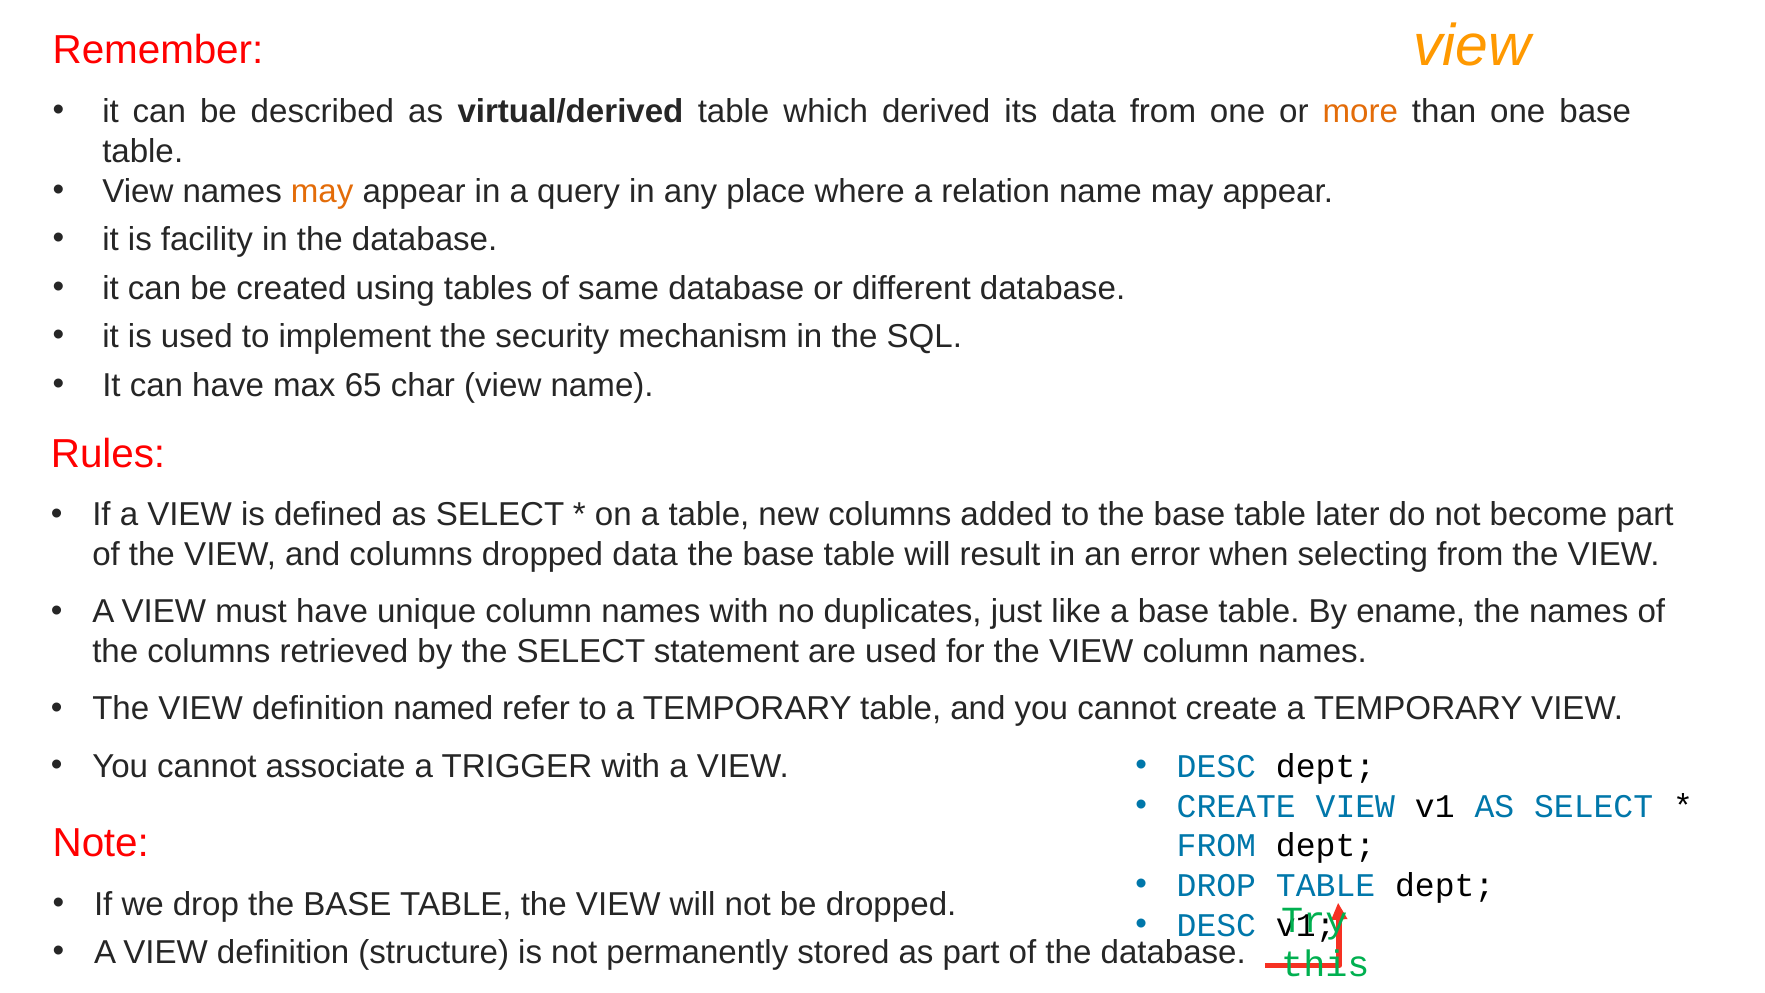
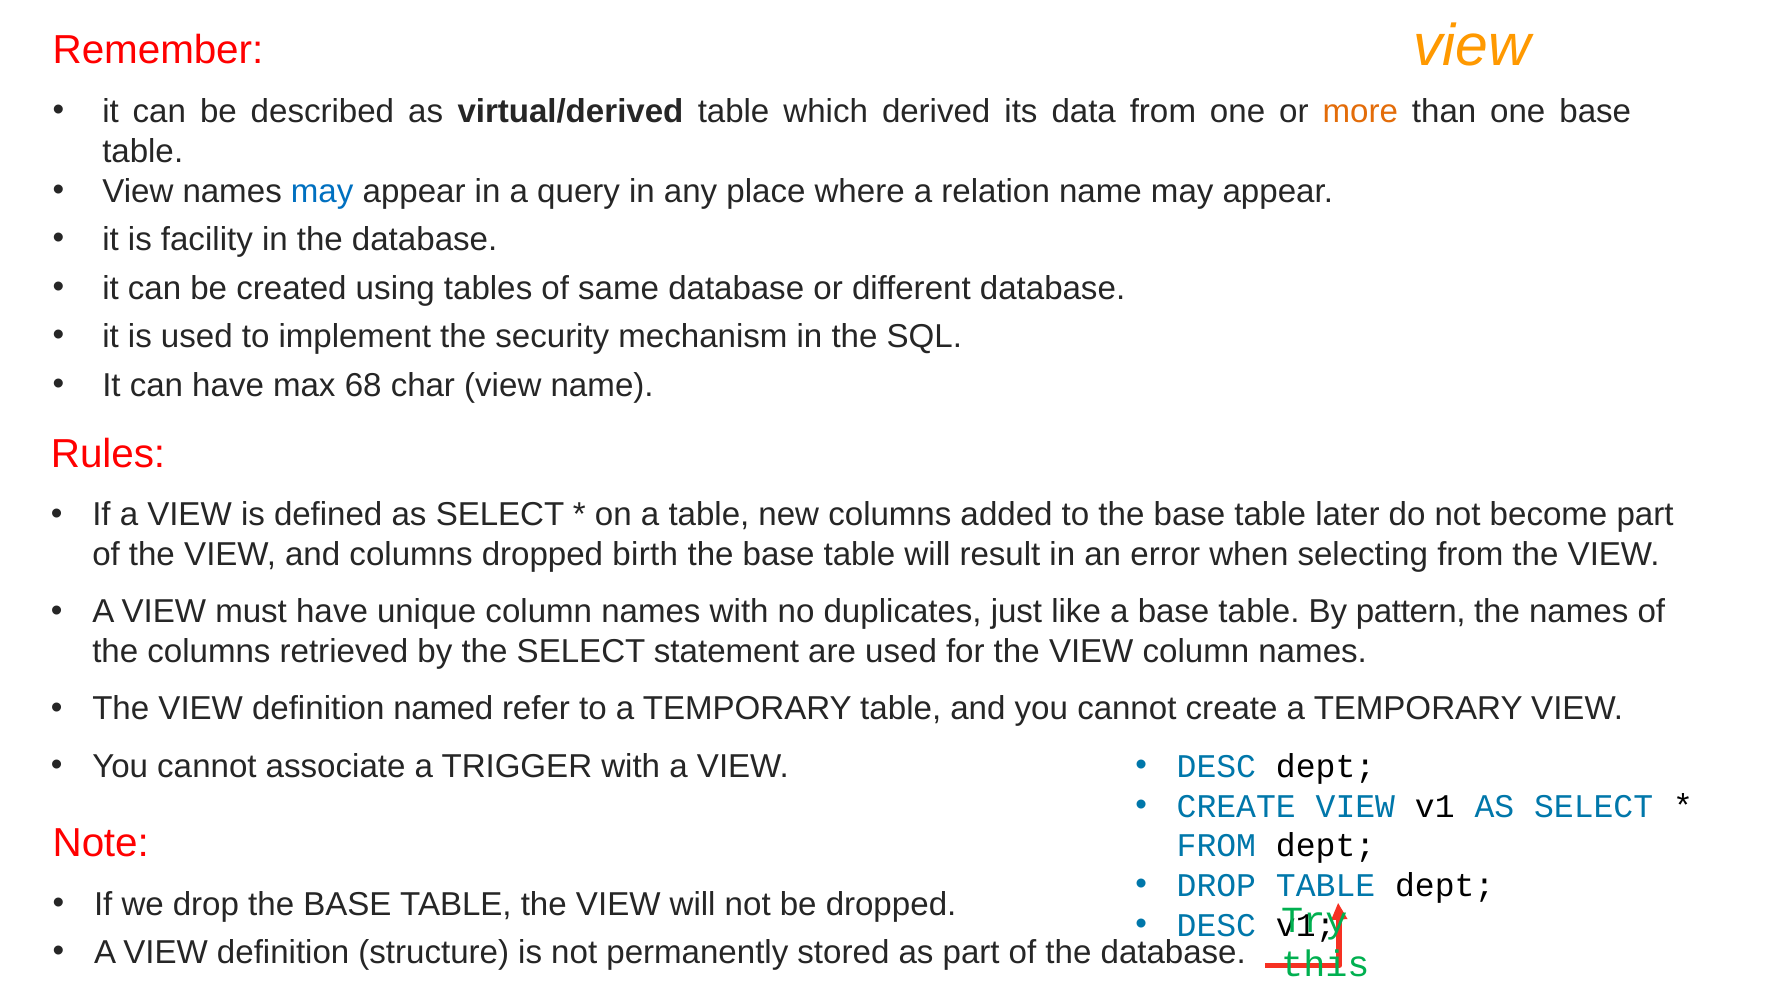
may at (322, 191) colour: orange -> blue
65: 65 -> 68
dropped data: data -> birth
ename: ename -> pattern
